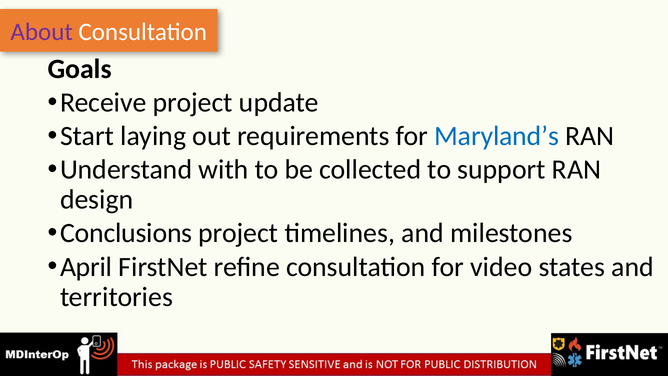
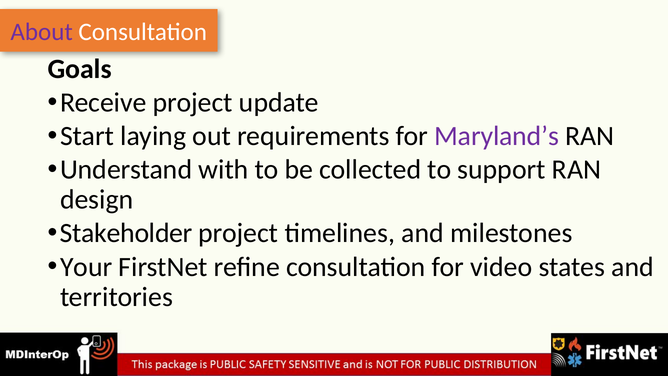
Maryland’s colour: blue -> purple
Conclusions: Conclusions -> Stakeholder
April: April -> Your
